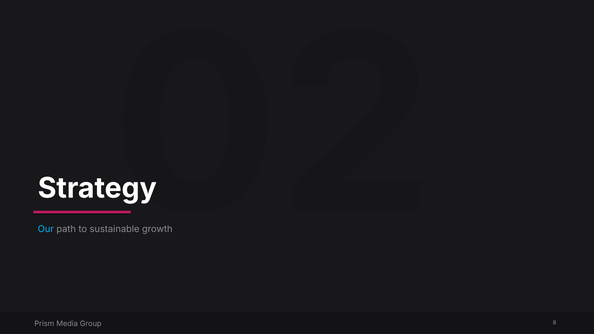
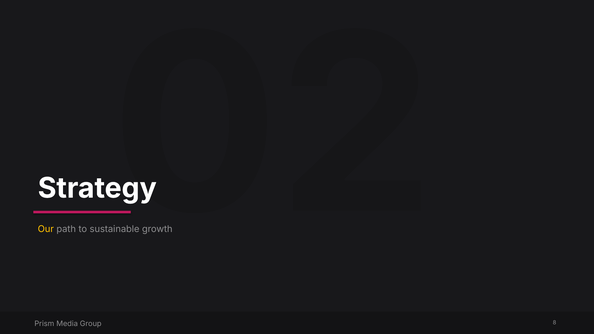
Our colour: light blue -> yellow
